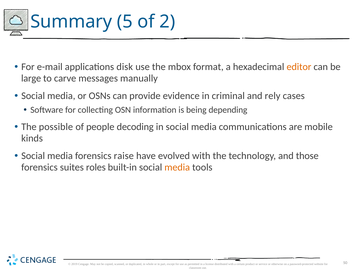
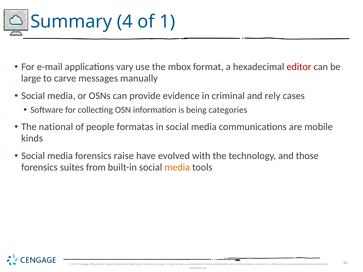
5: 5 -> 4
2: 2 -> 1
disk: disk -> vary
editor colour: orange -> red
depending: depending -> categories
possible: possible -> national
decoding: decoding -> formatas
roles: roles -> from
